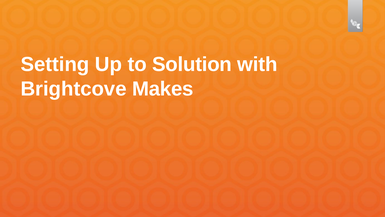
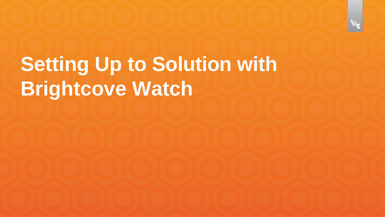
Makes: Makes -> Watch
